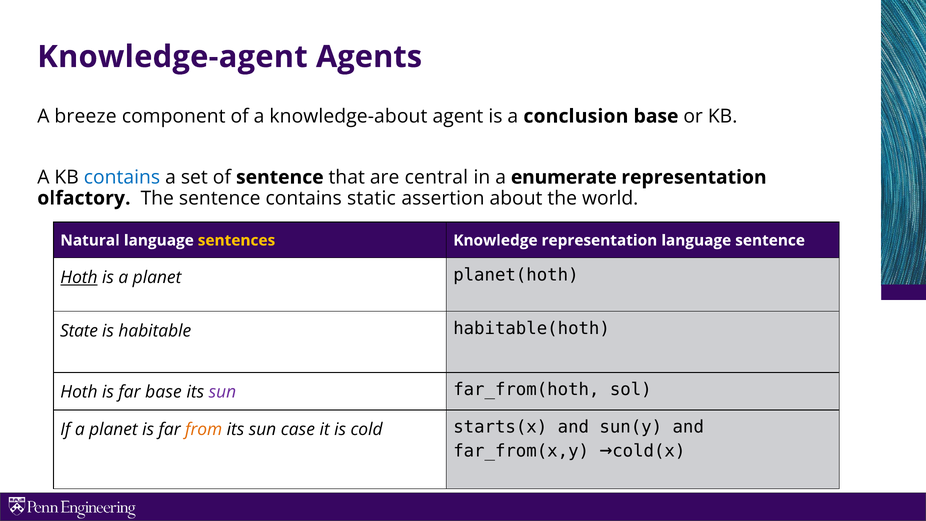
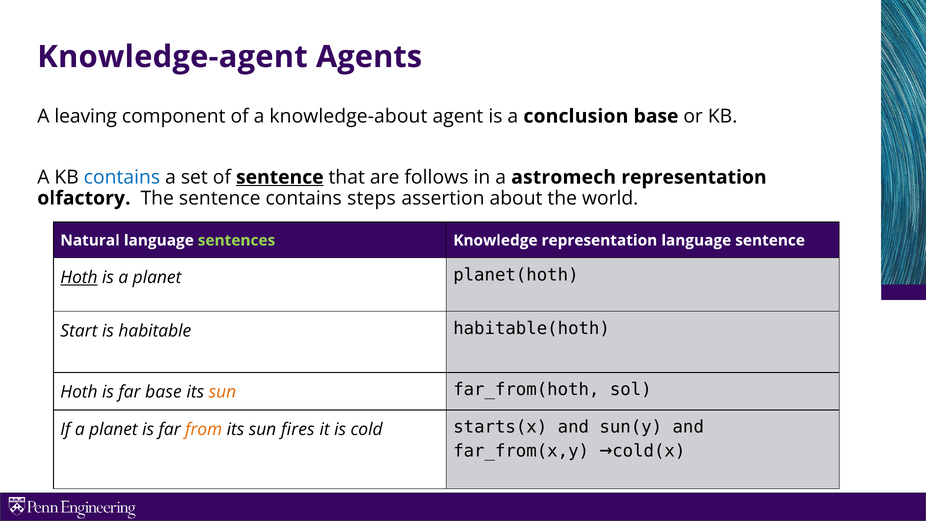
breeze: breeze -> leaving
sentence at (280, 177) underline: none -> present
central: central -> follows
enumerate: enumerate -> astromech
static: static -> steps
sentences colour: yellow -> light green
State: State -> Start
sun at (222, 392) colour: purple -> orange
case: case -> fires
